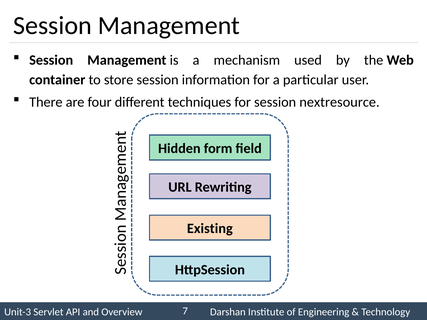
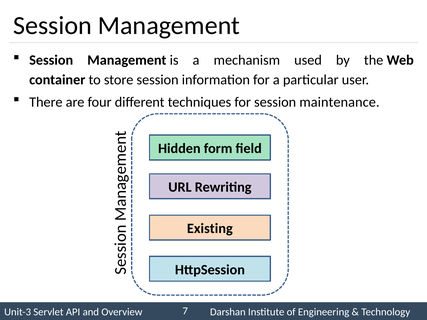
nextresource: nextresource -> maintenance
